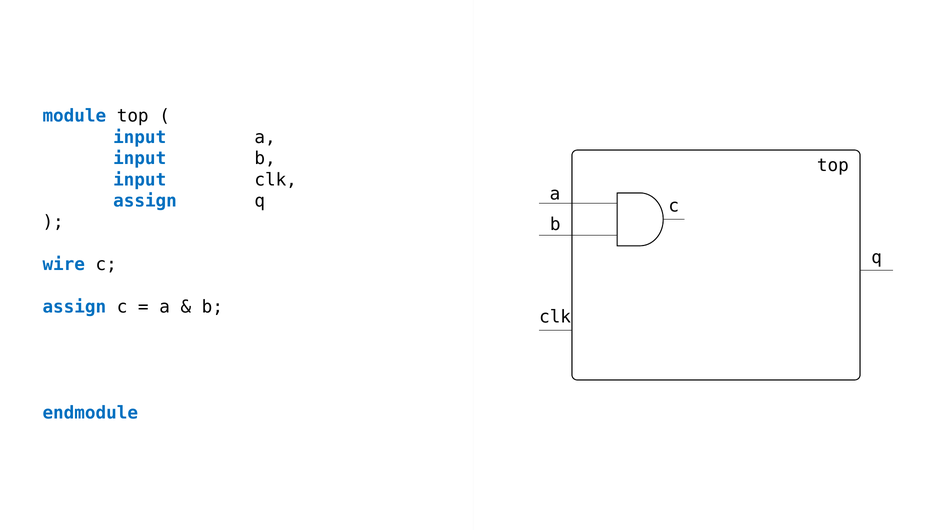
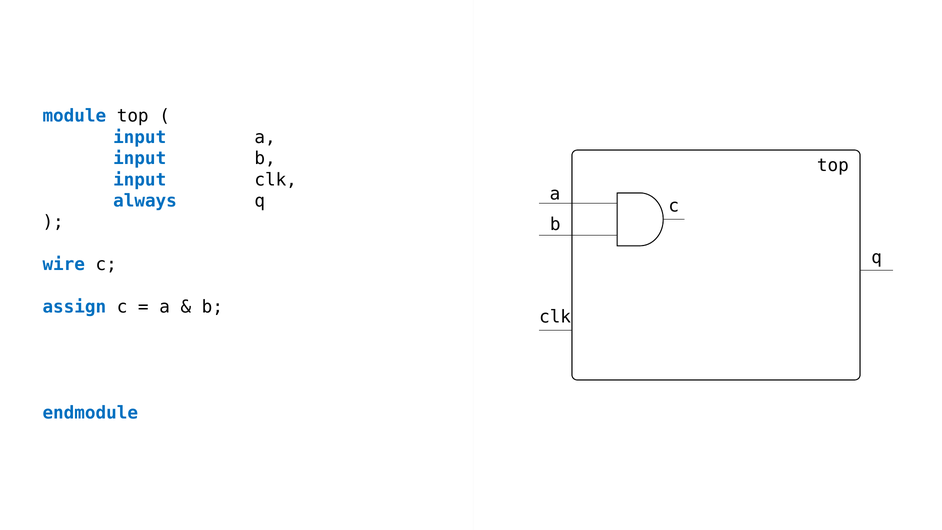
assign at (145, 201): assign -> always
